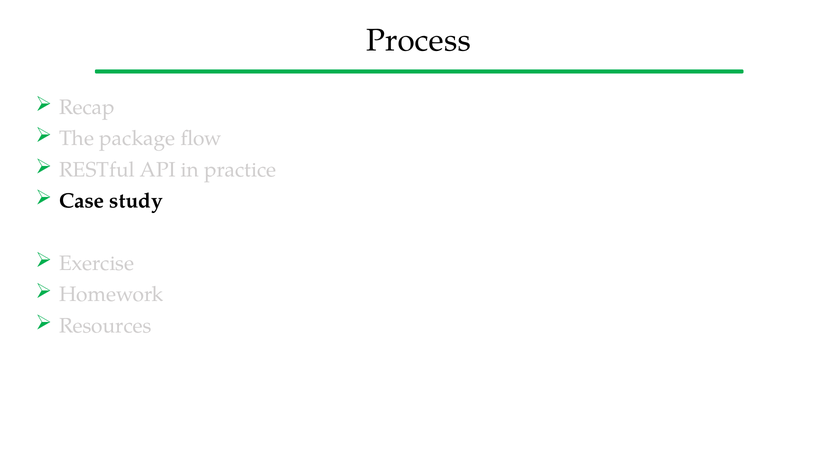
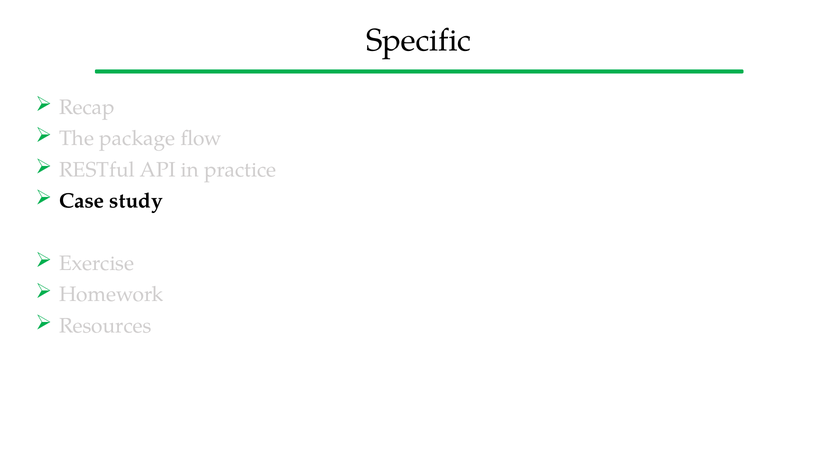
Process: Process -> Specific
